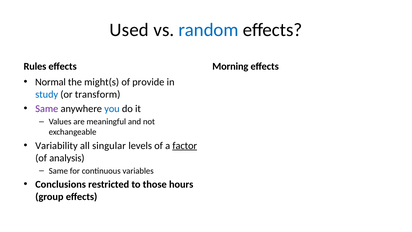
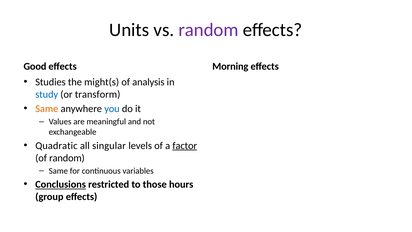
Used: Used -> Units
random at (208, 30) colour: blue -> purple
Rules: Rules -> Good
Normal: Normal -> Studies
provide: provide -> analysis
Same at (47, 109) colour: purple -> orange
Variability: Variability -> Quadratic
of analysis: analysis -> random
Conclusions underline: none -> present
